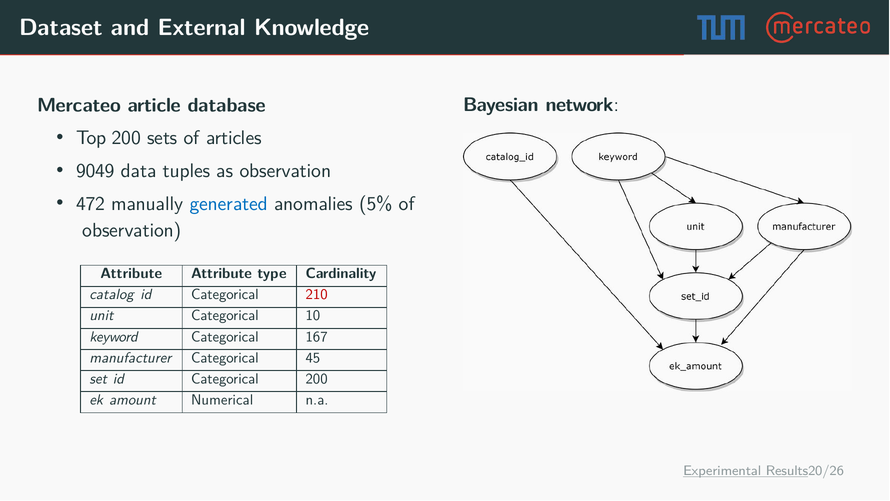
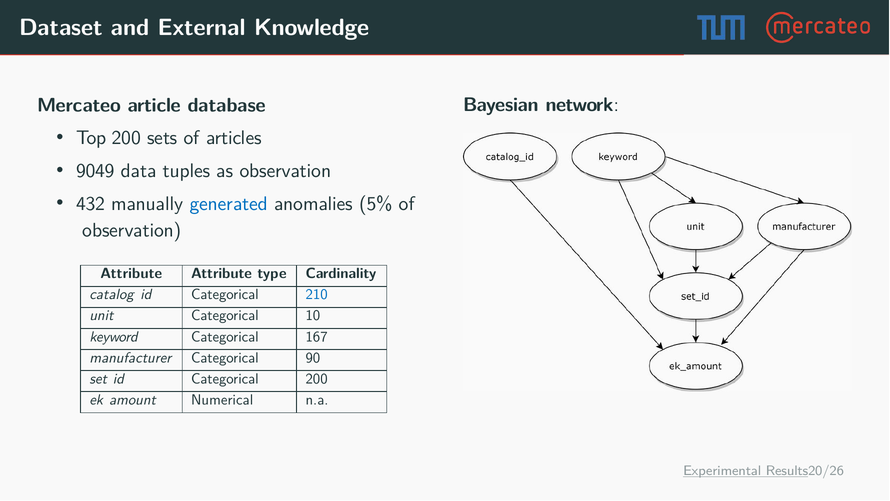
472: 472 -> 432
210 colour: red -> blue
45: 45 -> 90
